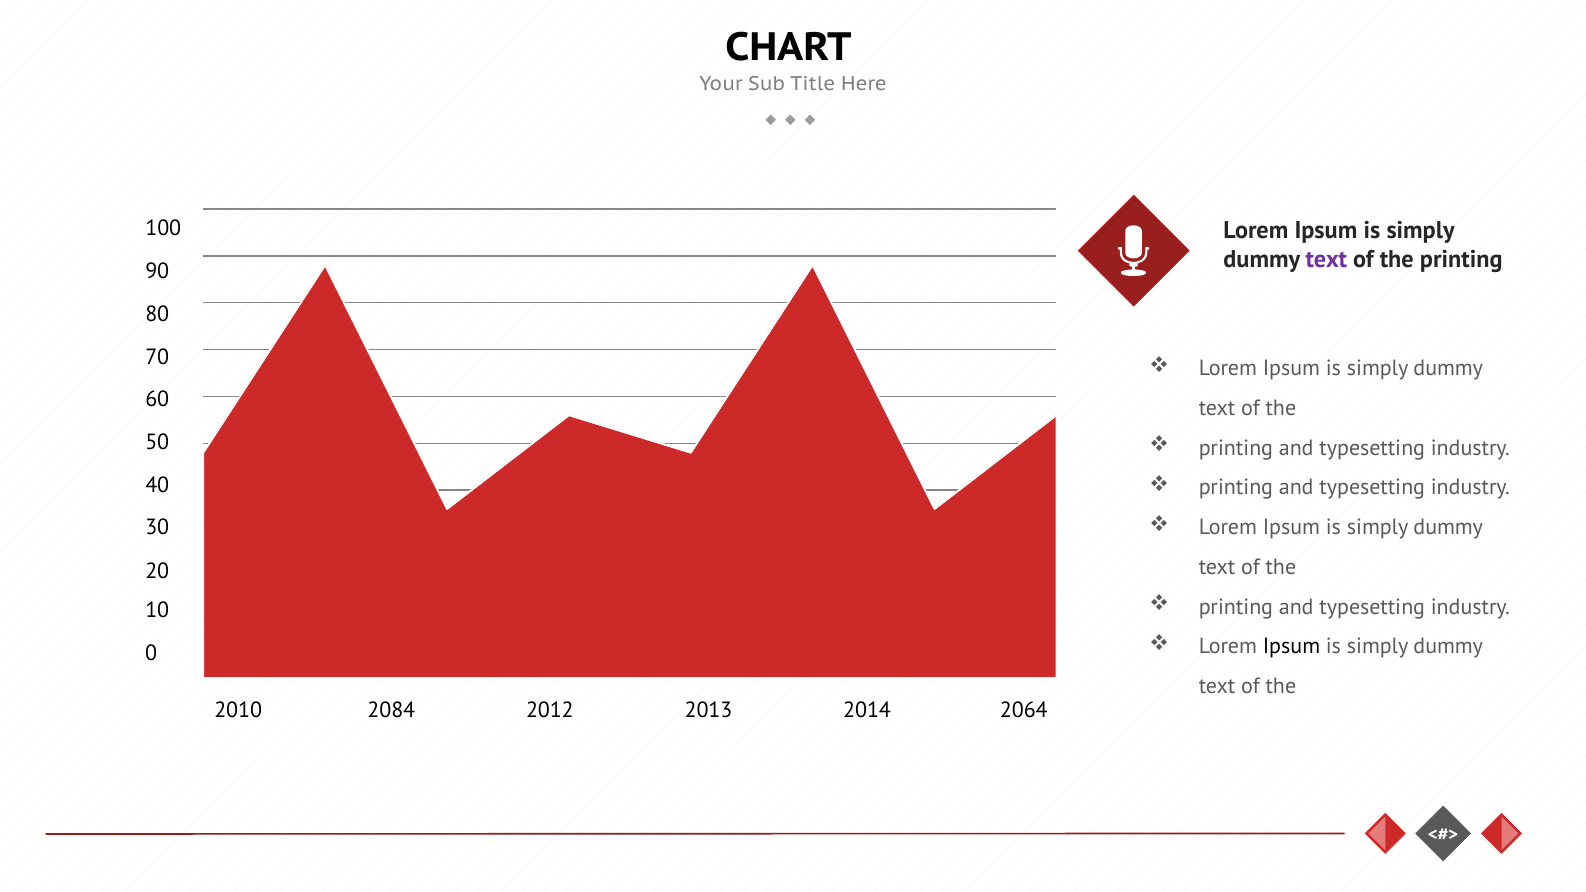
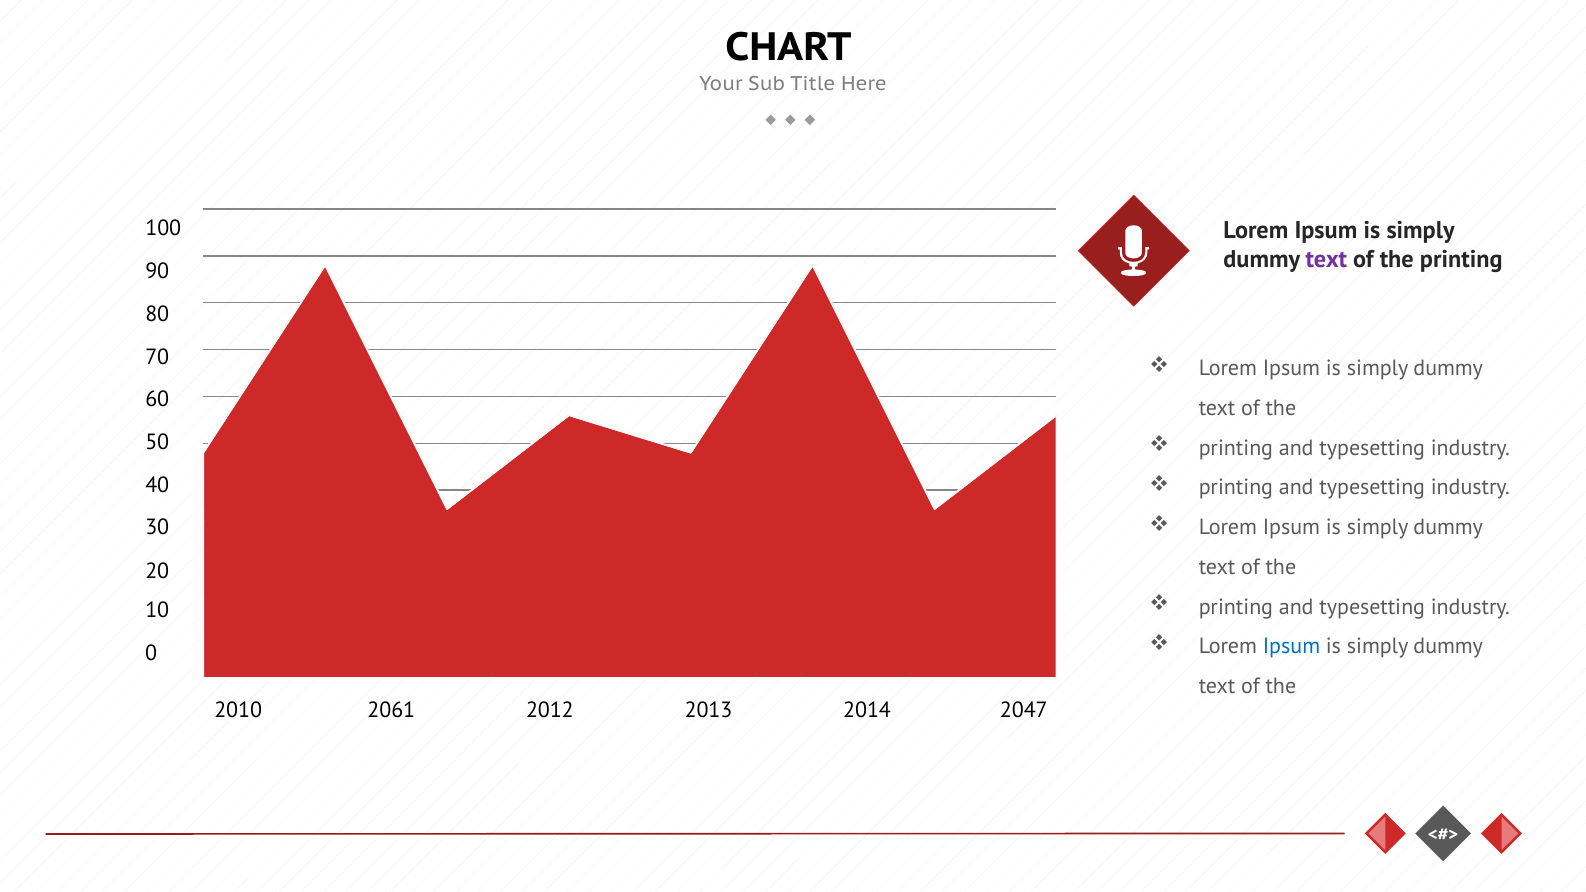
Ipsum at (1291, 647) colour: black -> blue
2084: 2084 -> 2061
2064: 2064 -> 2047
